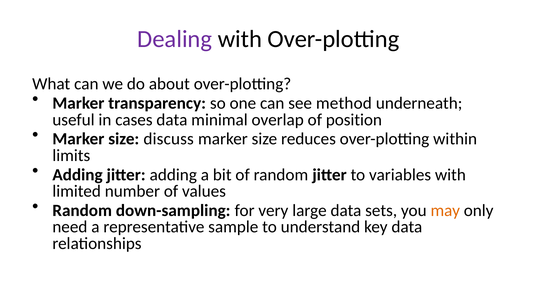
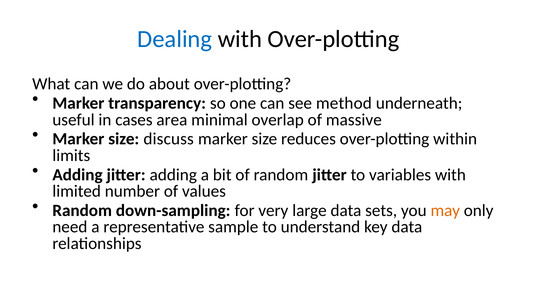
Dealing colour: purple -> blue
cases data: data -> area
position: position -> massive
